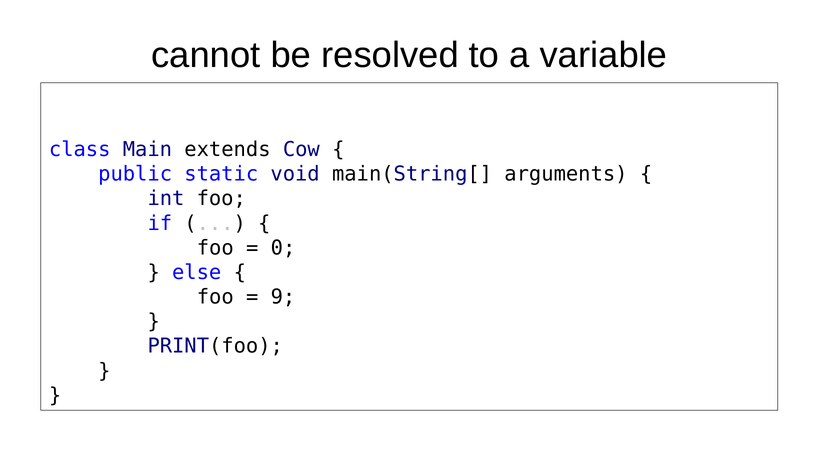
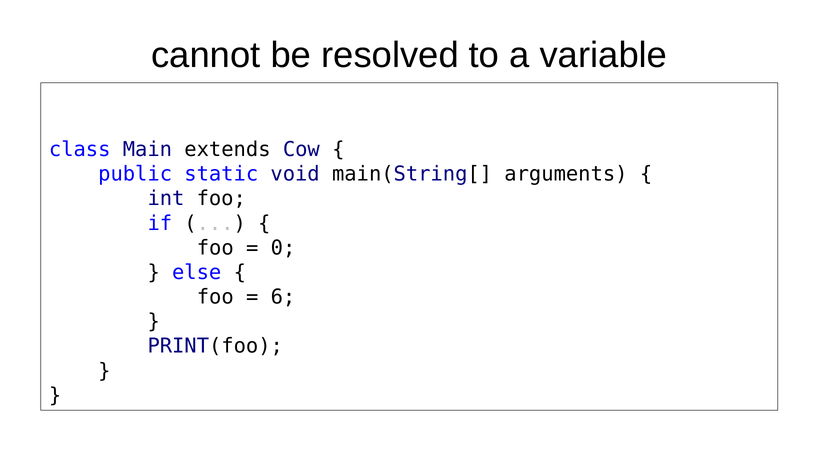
9: 9 -> 6
